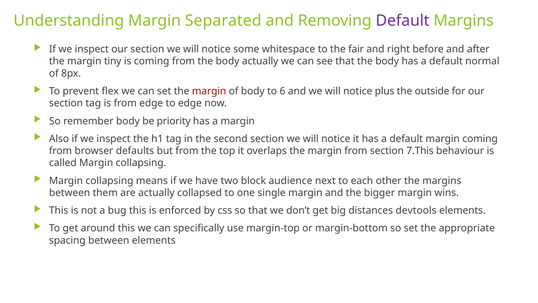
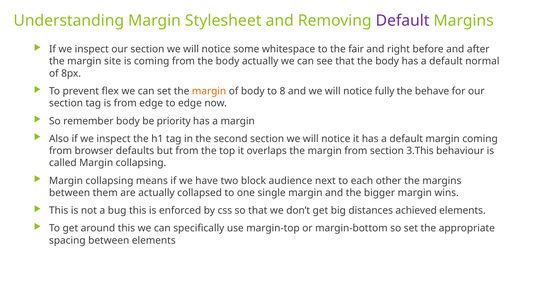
Separated: Separated -> Stylesheet
tiny: tiny -> site
margin at (209, 91) colour: red -> orange
6: 6 -> 8
plus: plus -> fully
outside: outside -> behave
7.This: 7.This -> 3.This
devtools: devtools -> achieved
